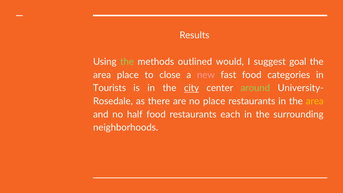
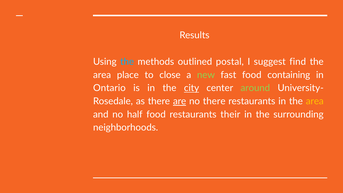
the at (127, 62) colour: light green -> light blue
would: would -> postal
goal: goal -> find
new colour: pink -> light green
categories: categories -> containing
Tourists: Tourists -> Ontario
are underline: none -> present
no place: place -> there
each: each -> their
